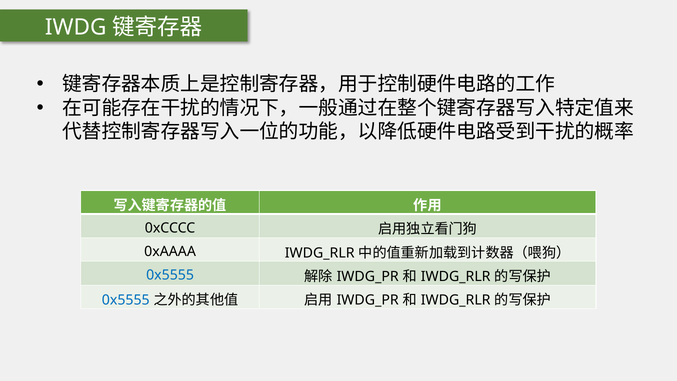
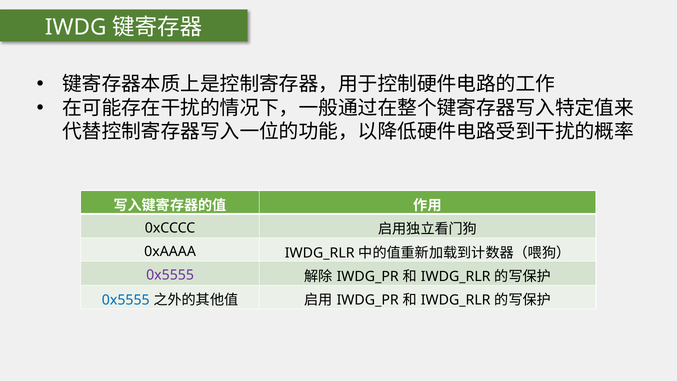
0x5555 at (170, 275) colour: blue -> purple
